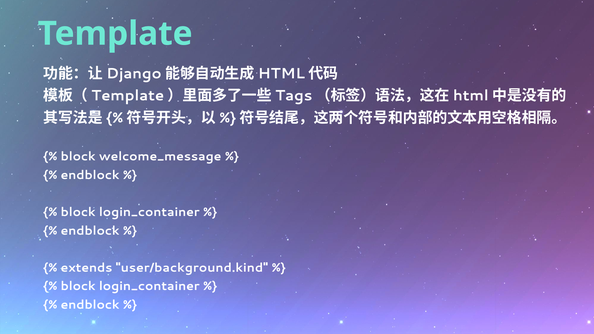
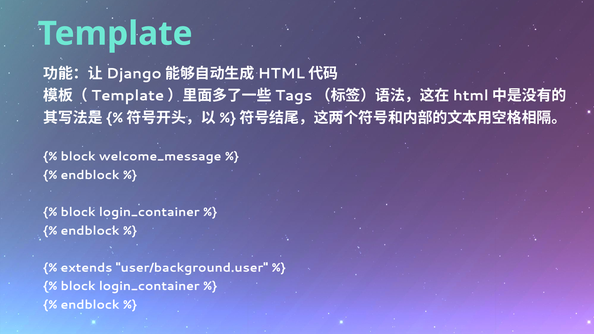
user/background.kind: user/background.kind -> user/background.user
